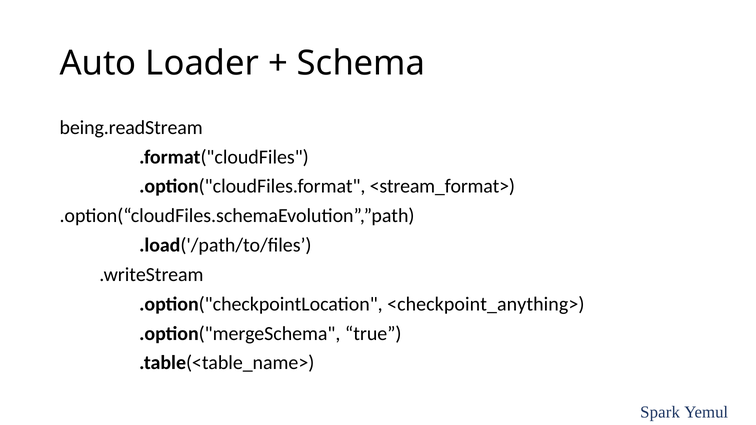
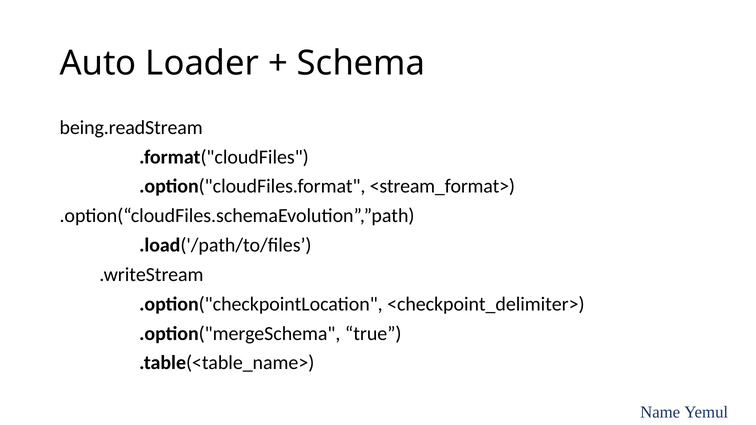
<checkpoint_anything>: <checkpoint_anything> -> <checkpoint_delimiter>
Spark: Spark -> Name
